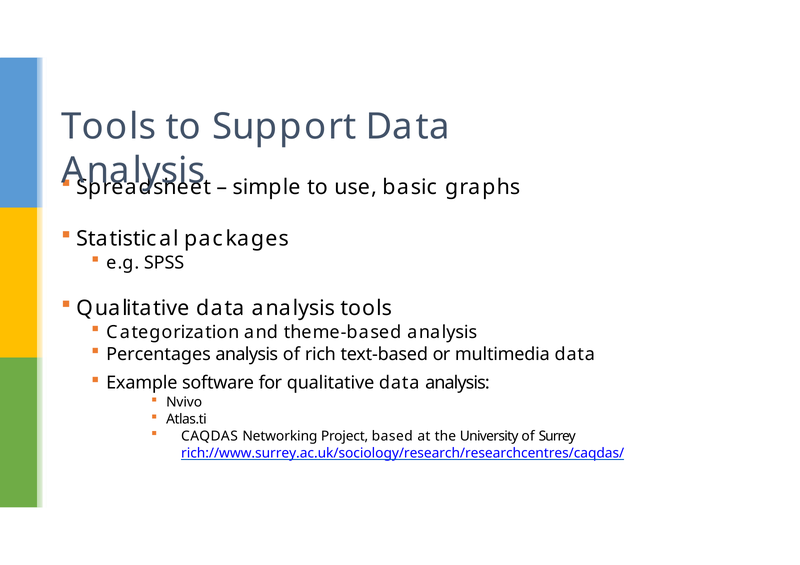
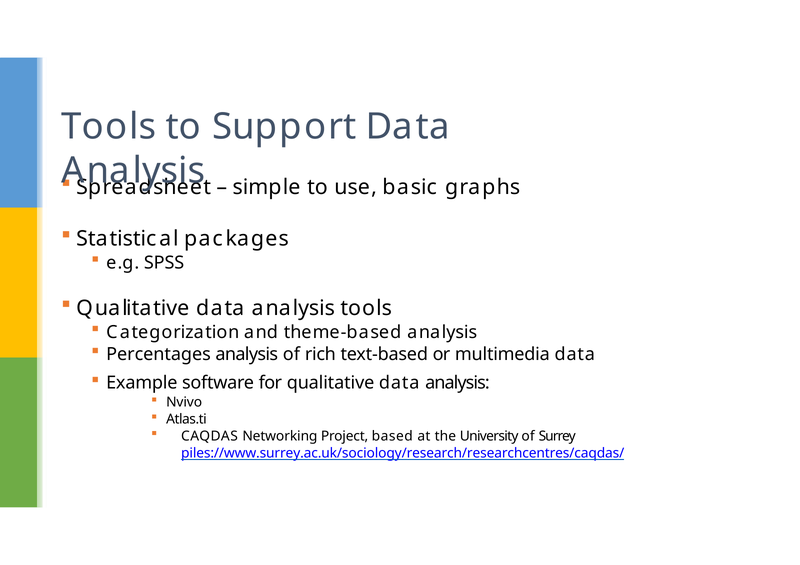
rich://www.surrey.ac.uk/sociology/research/researchcentres/caqdas/: rich://www.surrey.ac.uk/sociology/research/researchcentres/caqdas/ -> piles://www.surrey.ac.uk/sociology/research/researchcentres/caqdas/
